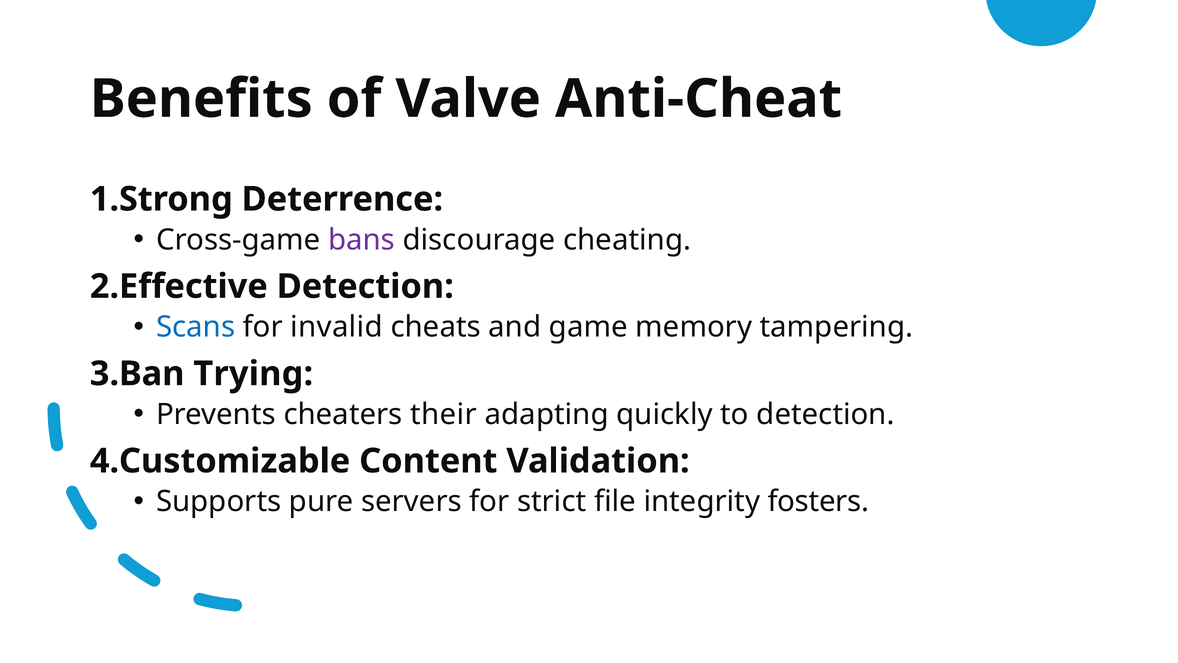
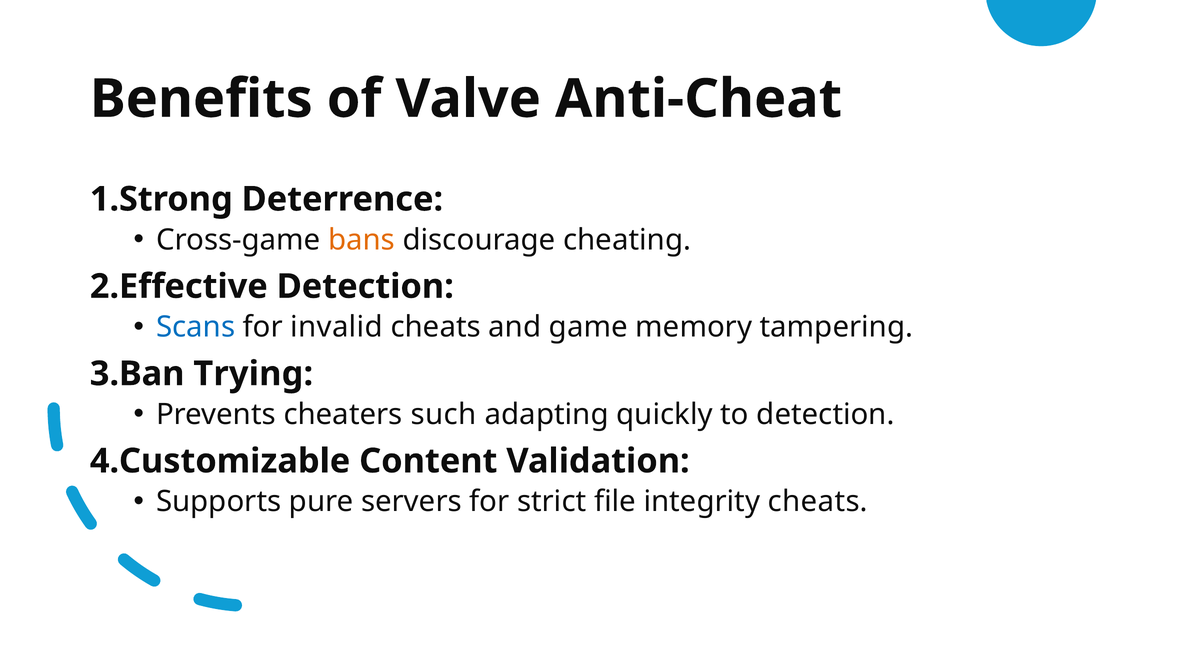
bans colour: purple -> orange
their: their -> such
integrity fosters: fosters -> cheats
